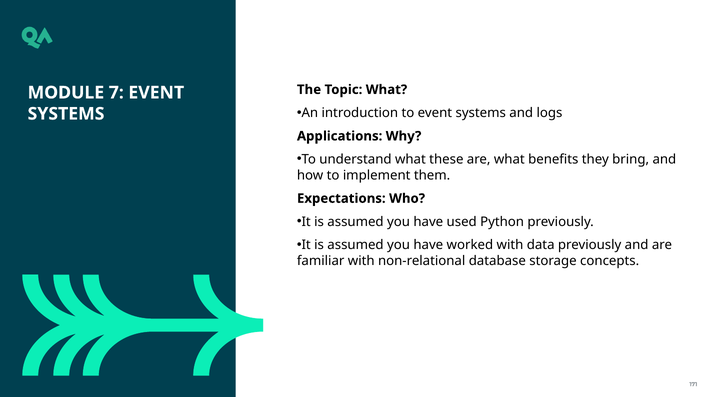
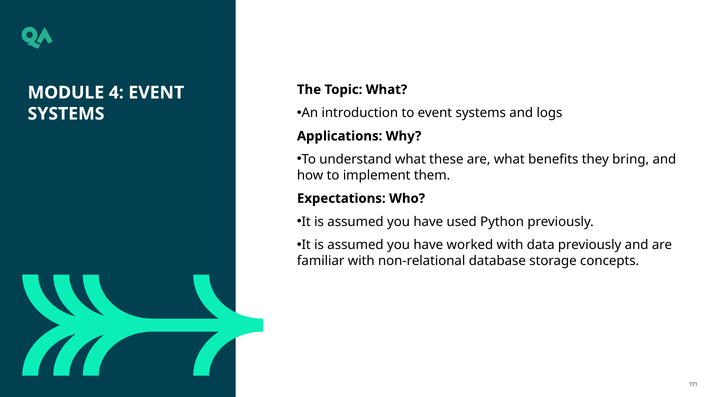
7: 7 -> 4
